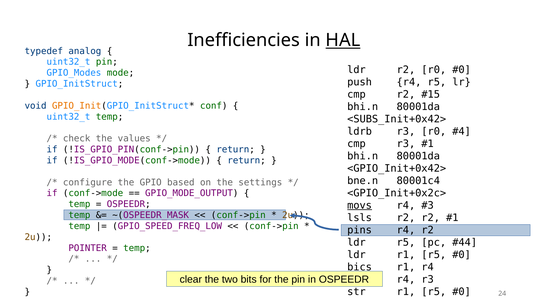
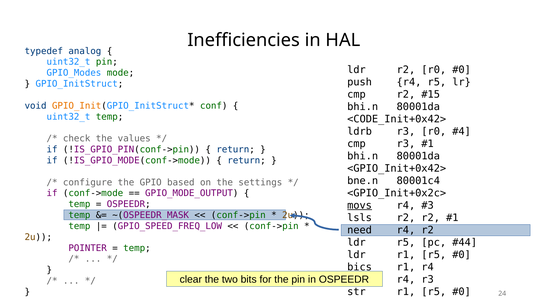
HAL underline: present -> none
<SUBS_Init+0x42>: <SUBS_Init+0x42> -> <CODE_Init+0x42>
pins: pins -> need
